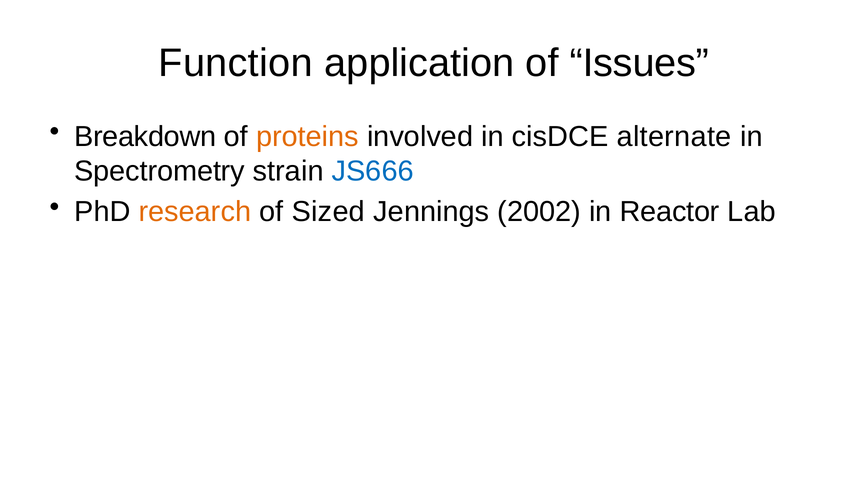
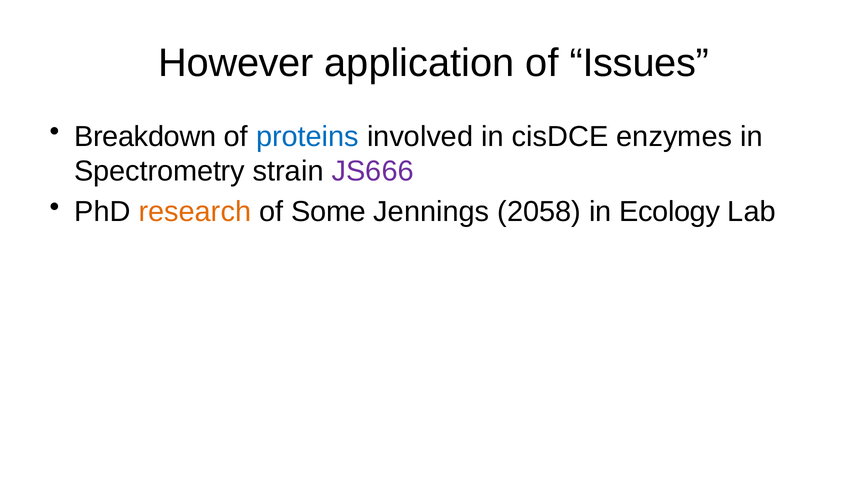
Function: Function -> However
proteins colour: orange -> blue
alternate: alternate -> enzymes
JS666 colour: blue -> purple
Sized: Sized -> Some
2002: 2002 -> 2058
Reactor: Reactor -> Ecology
